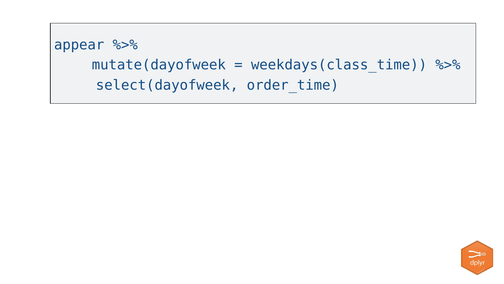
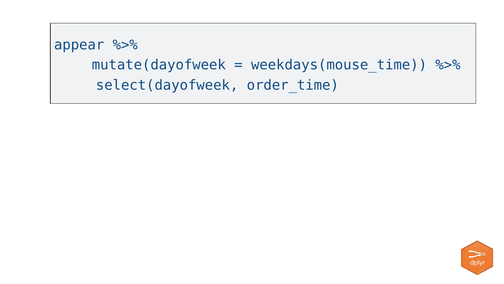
weekdays(class_time: weekdays(class_time -> weekdays(mouse_time
